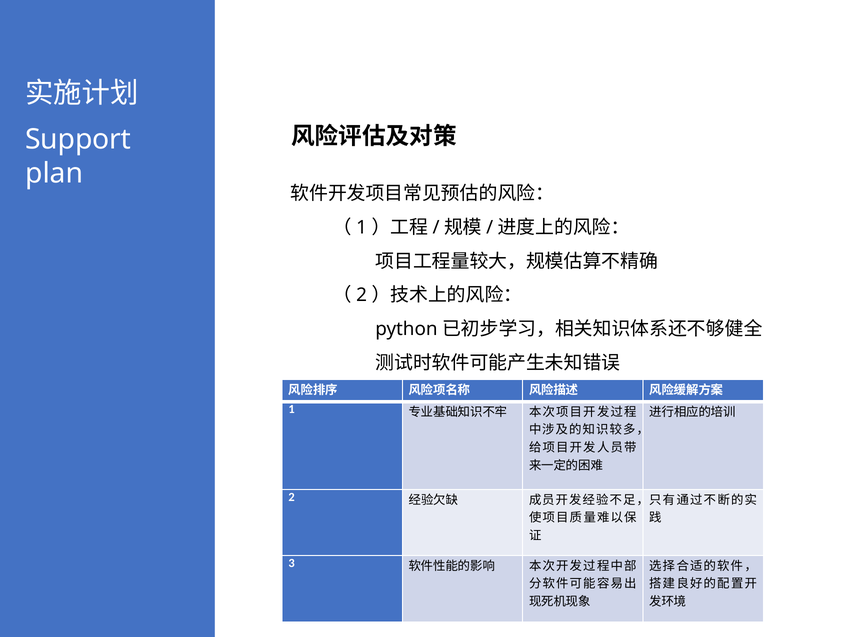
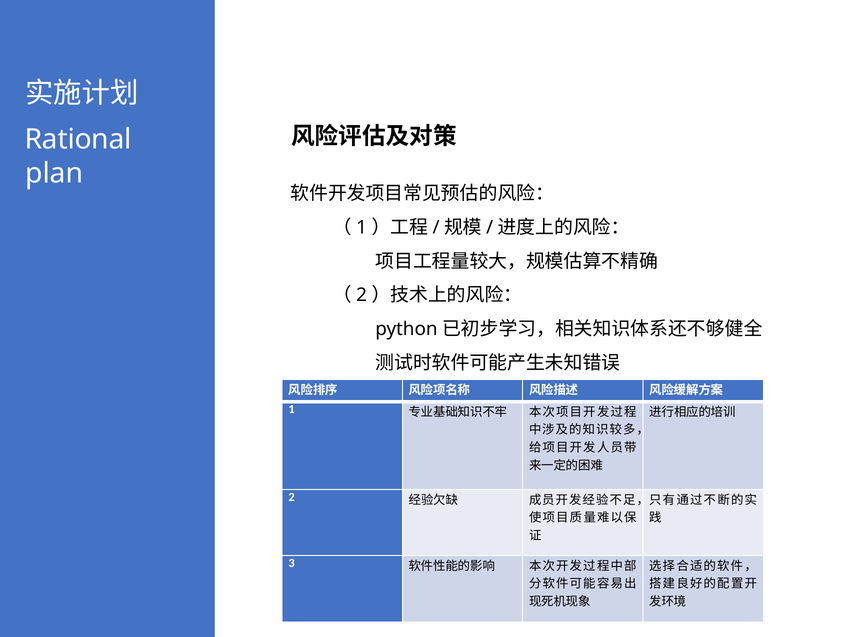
Support: Support -> Rational
